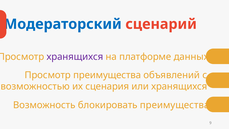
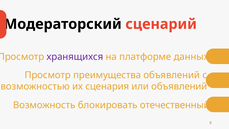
Модераторский colour: blue -> black
или хранящихся: хранящихся -> объявлений
блокировать преимущества: преимущества -> отечественный
